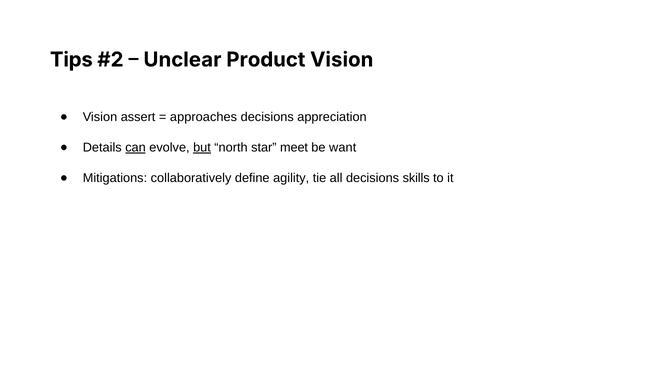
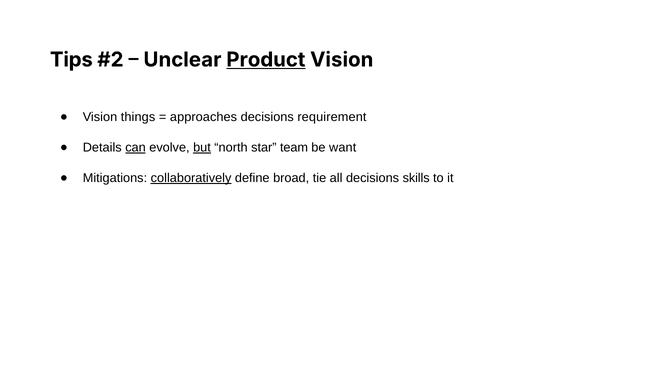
Product underline: none -> present
assert: assert -> things
appreciation: appreciation -> requirement
meet: meet -> team
collaboratively underline: none -> present
agility: agility -> broad
